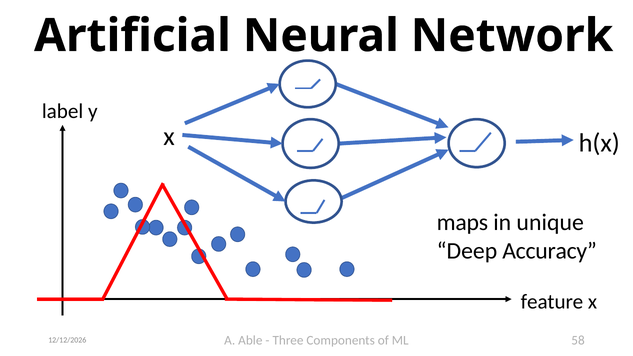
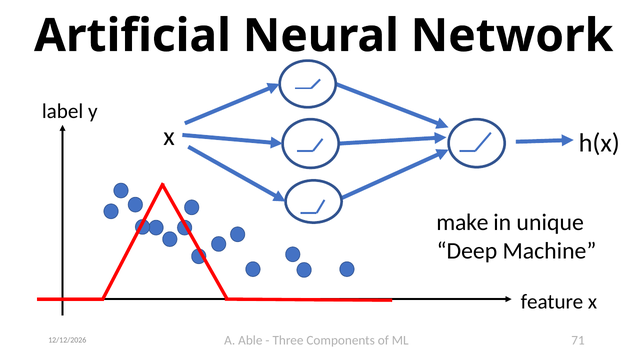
maps: maps -> make
Accuracy: Accuracy -> Machine
58: 58 -> 71
